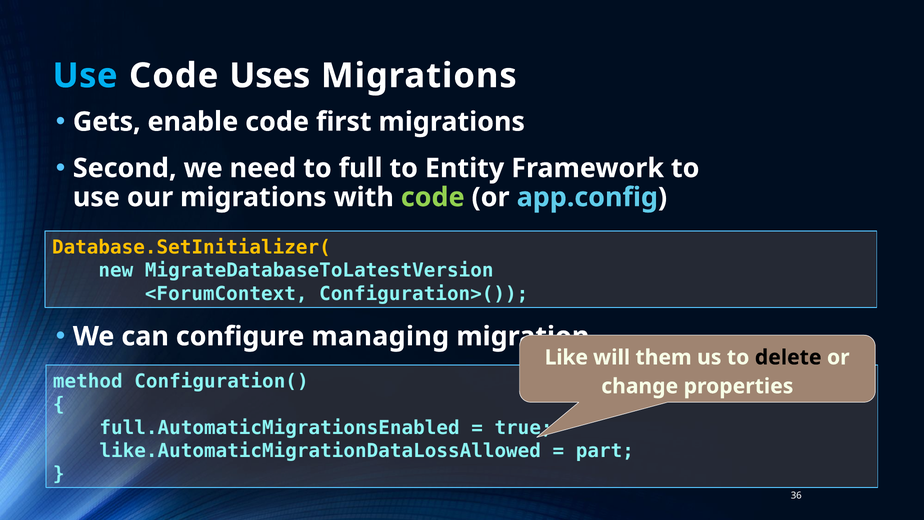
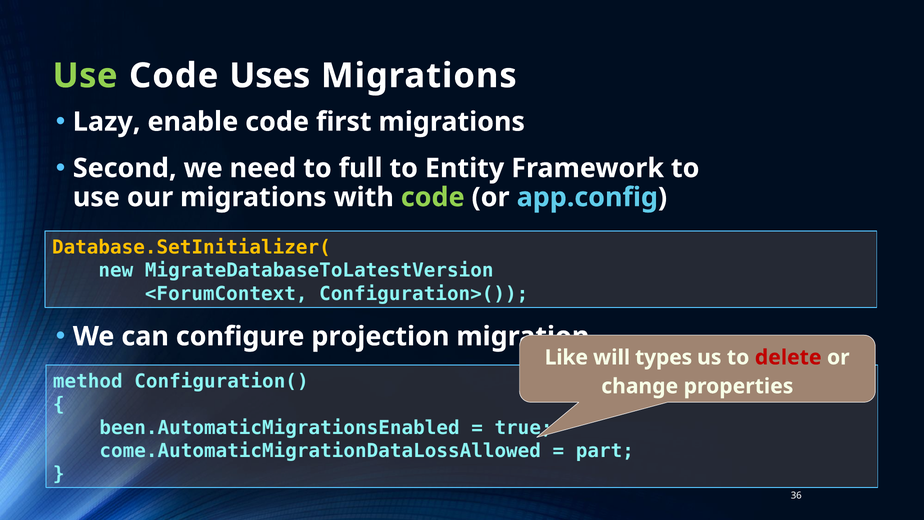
Use at (85, 76) colour: light blue -> light green
Gets: Gets -> Lazy
managing: managing -> projection
them: them -> types
delete colour: black -> red
full.AutomaticMigrationsEnabled: full.AutomaticMigrationsEnabled -> been.AutomaticMigrationsEnabled
like.AutomaticMigrationDataLossAllowed: like.AutomaticMigrationDataLossAllowed -> come.AutomaticMigrationDataLossAllowed
